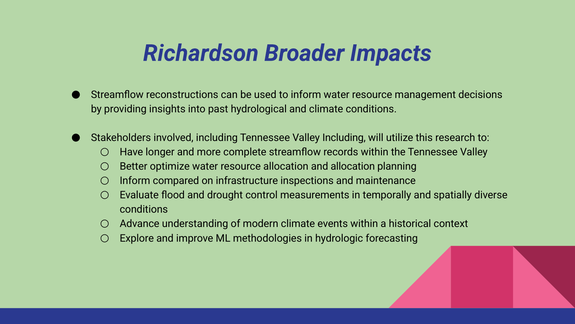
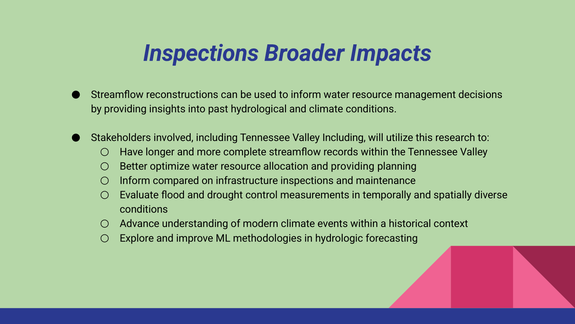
Richardson at (201, 53): Richardson -> Inspections
and allocation: allocation -> providing
